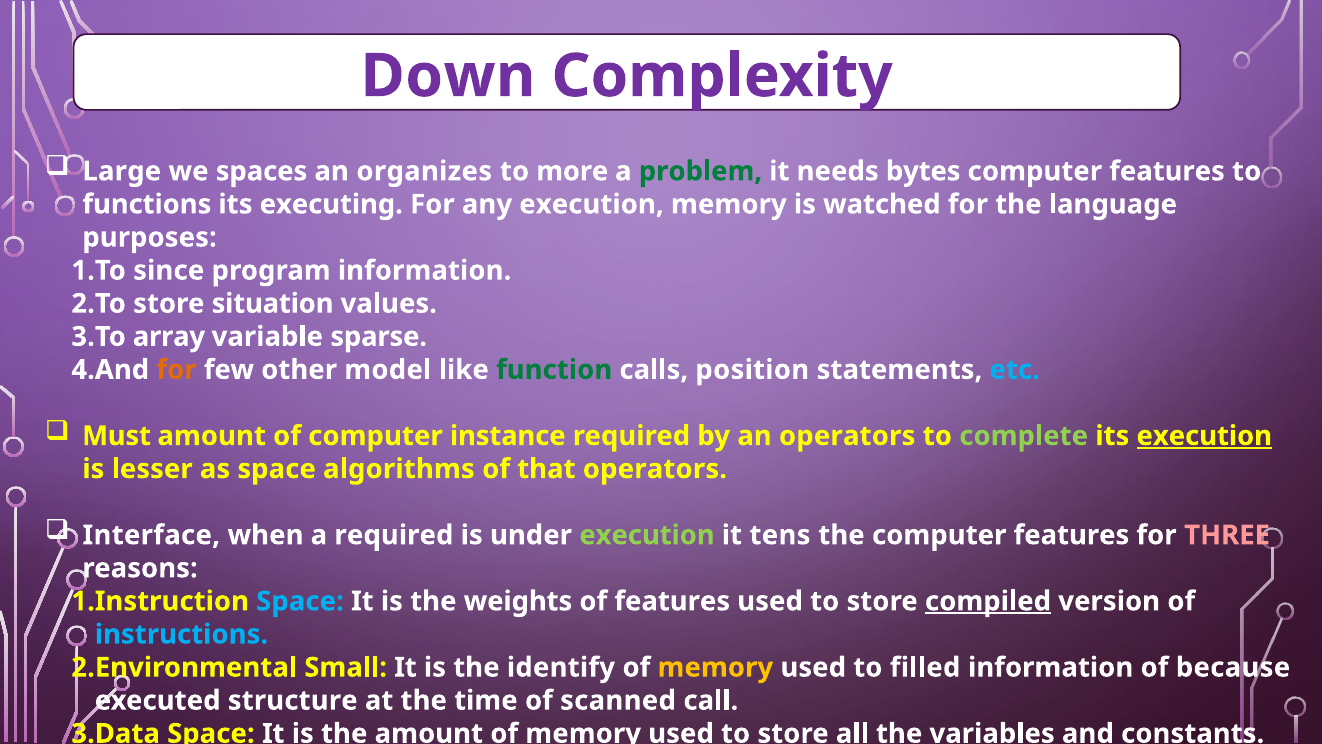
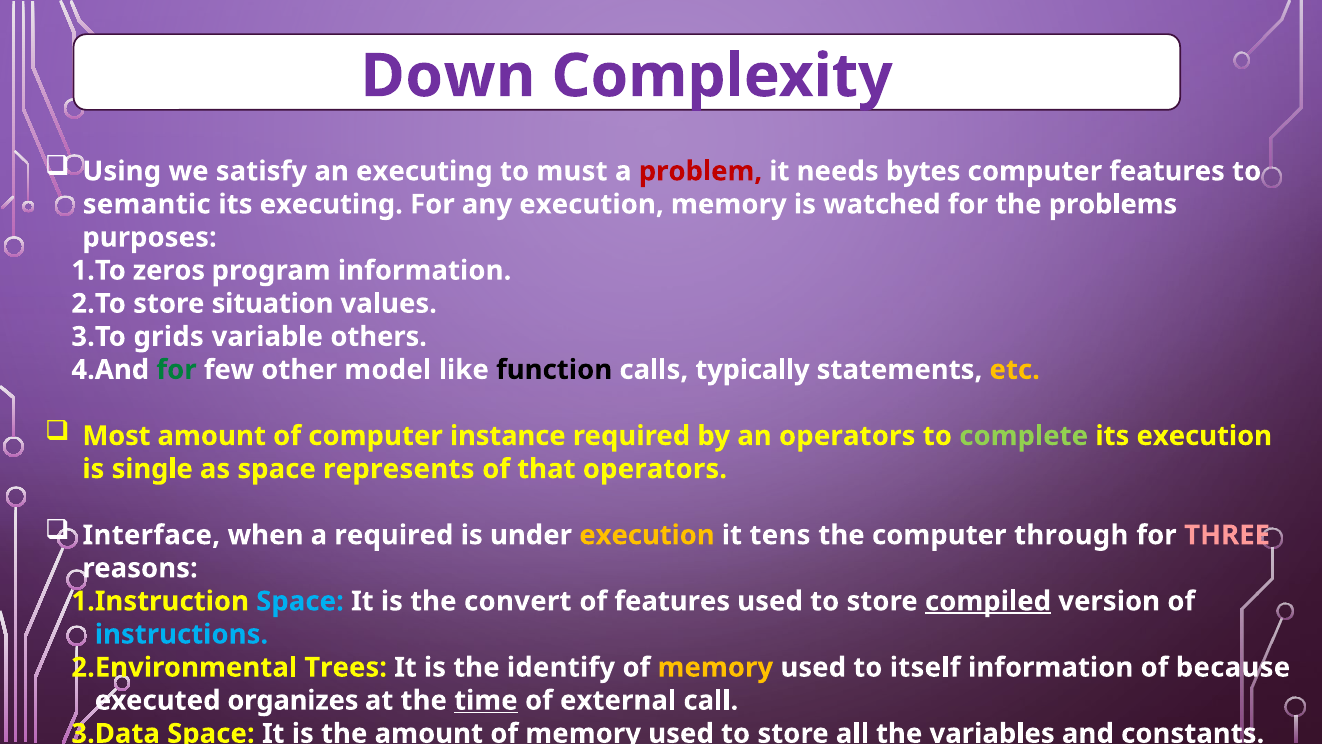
Large: Large -> Using
spaces: spaces -> satisfy
an organizes: organizes -> executing
more: more -> must
problem colour: green -> red
functions: functions -> semantic
language: language -> problems
since: since -> zeros
array: array -> grids
sparse: sparse -> others
for at (177, 370) colour: orange -> green
function colour: green -> black
position: position -> typically
etc colour: light blue -> yellow
Must: Must -> Most
execution at (1204, 436) underline: present -> none
lesser: lesser -> single
algorithms: algorithms -> represents
execution at (647, 535) colour: light green -> yellow
the computer features: features -> through
weights: weights -> convert
Small: Small -> Trees
filled: filled -> itself
structure: structure -> organizes
time underline: none -> present
scanned: scanned -> external
